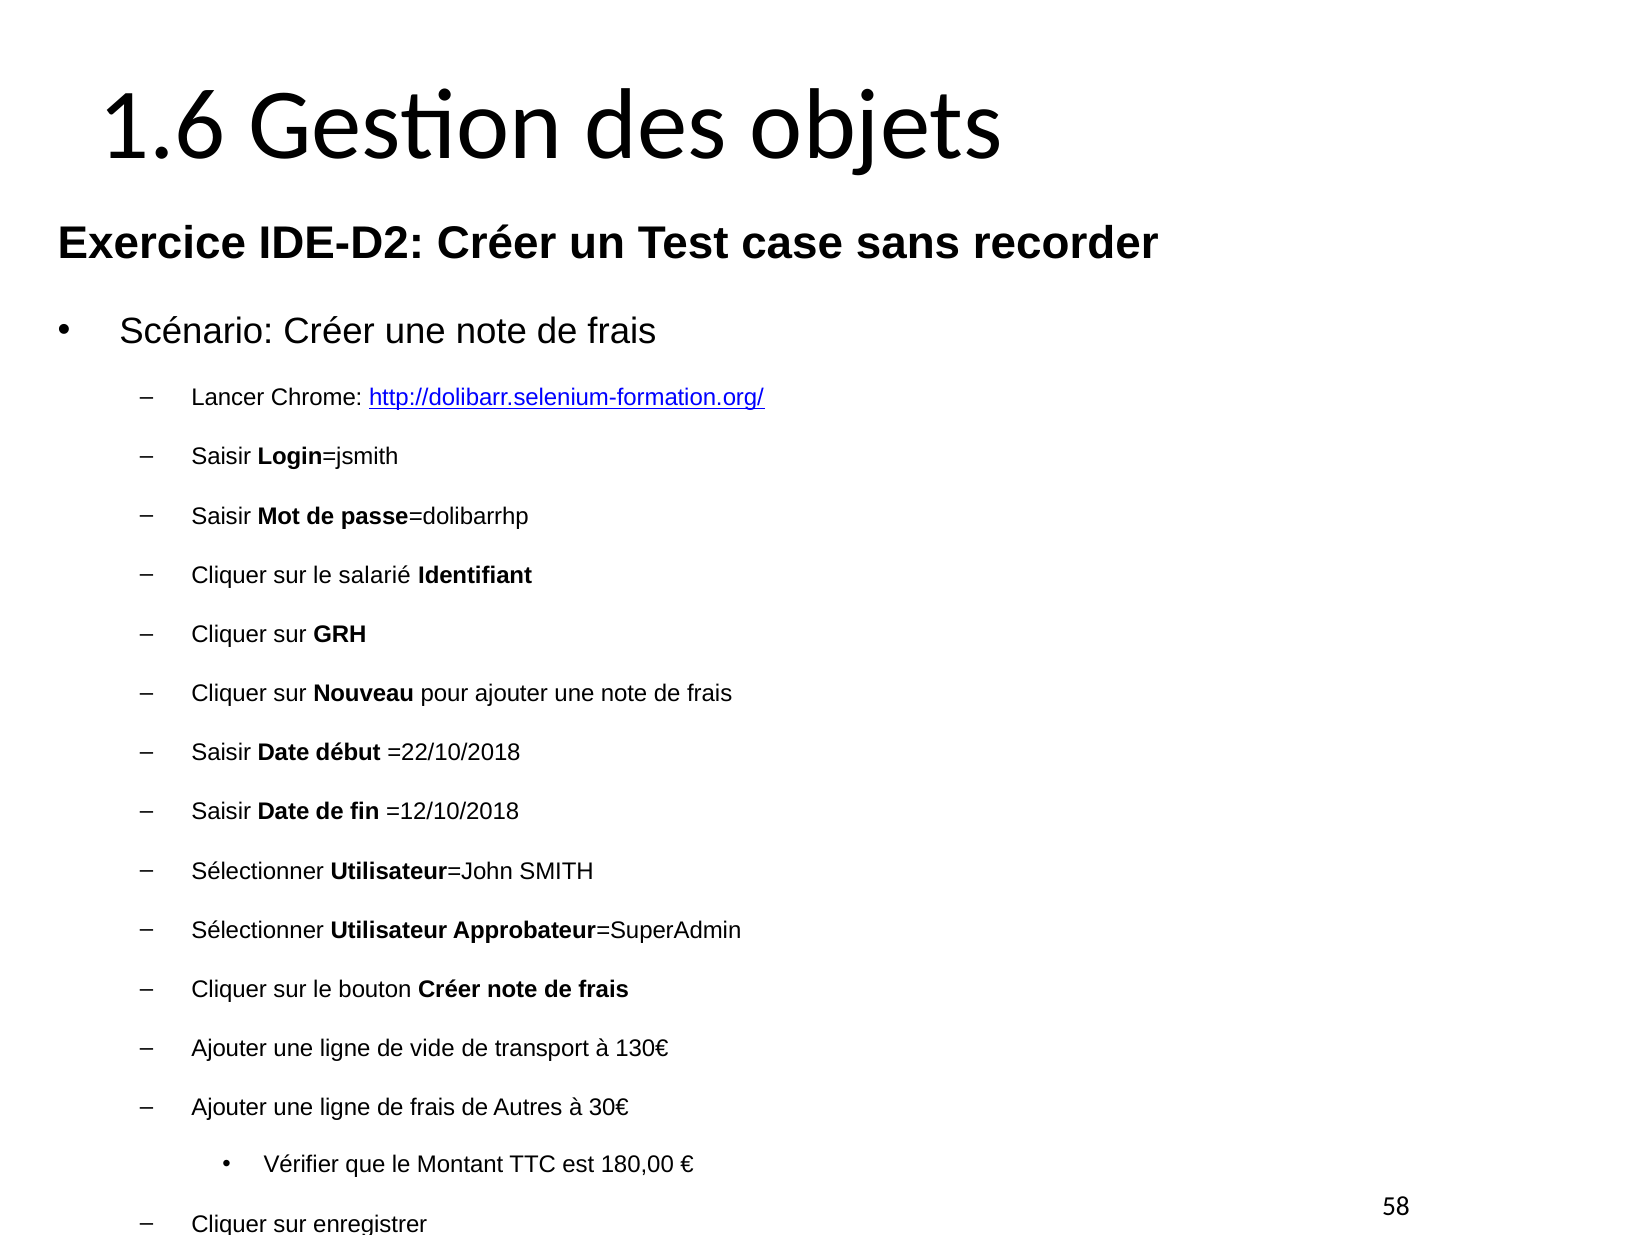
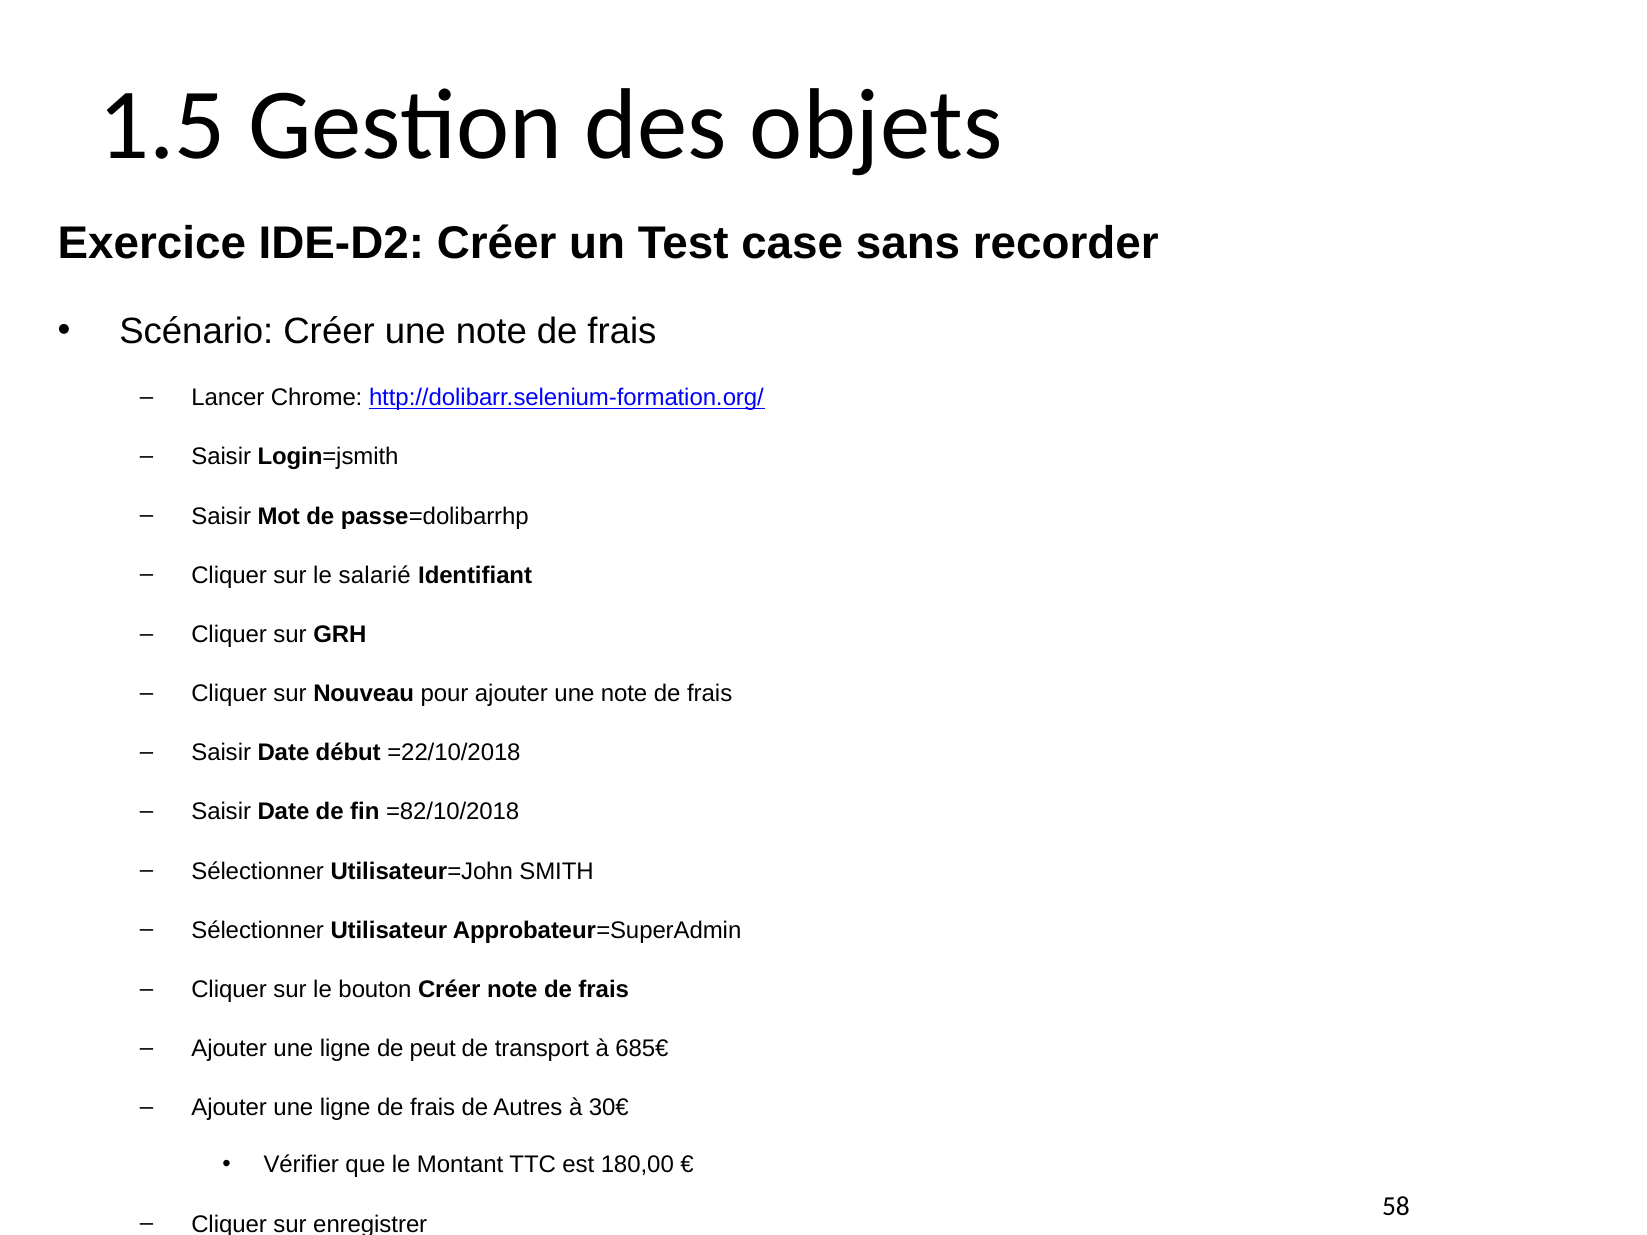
1.6: 1.6 -> 1.5
=12/10/2018: =12/10/2018 -> =82/10/2018
vide: vide -> peut
130€: 130€ -> 685€
